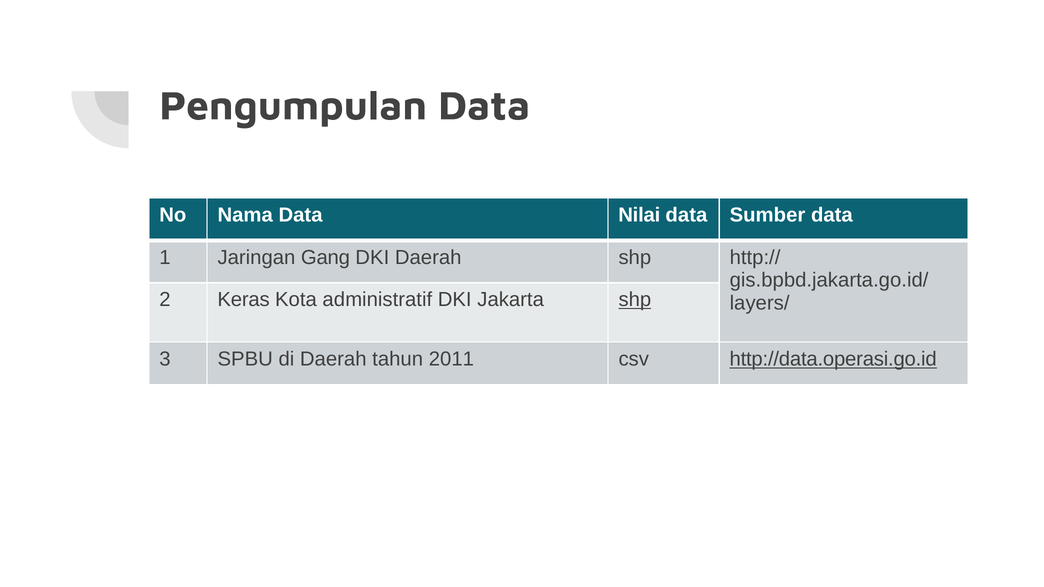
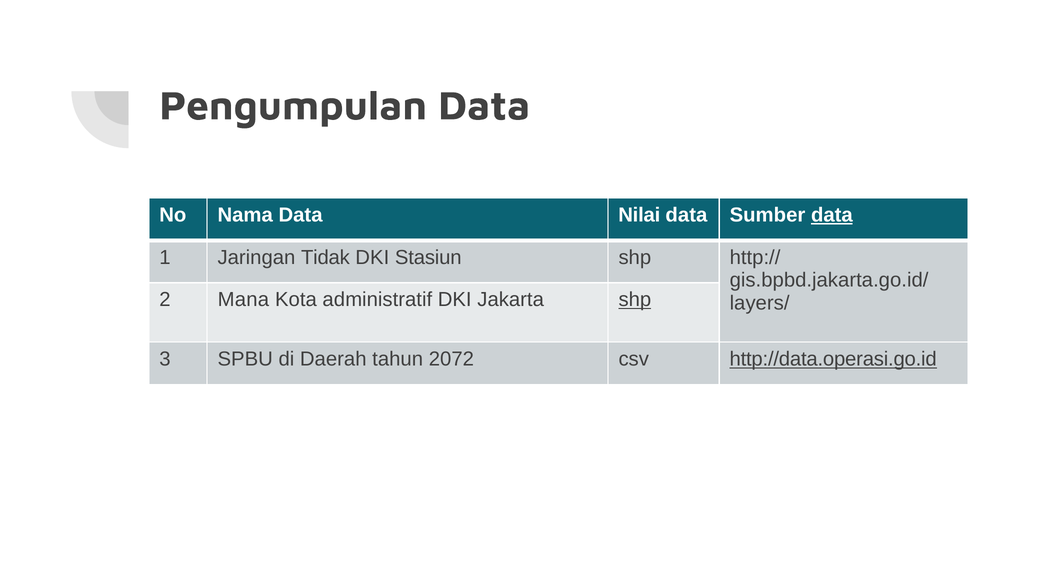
data at (832, 215) underline: none -> present
Gang: Gang -> Tidak
DKI Daerah: Daerah -> Stasiun
Keras: Keras -> Mana
2011: 2011 -> 2072
